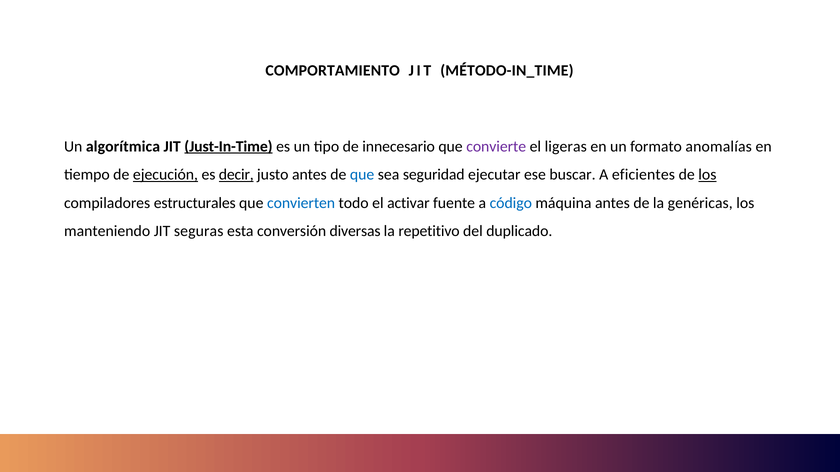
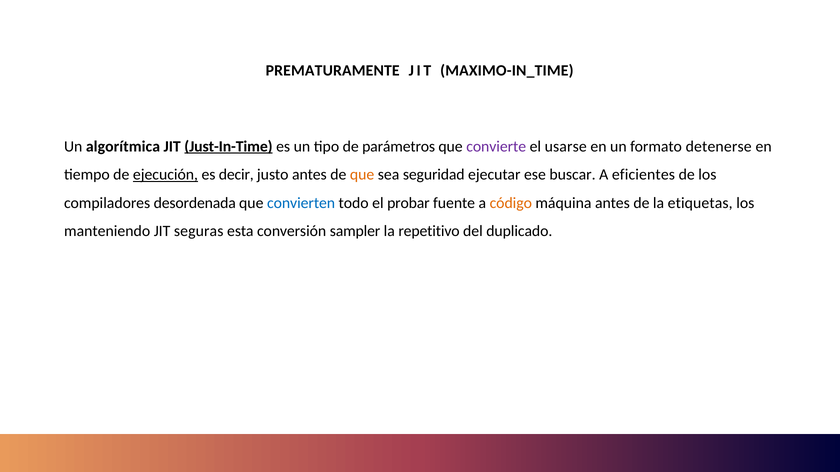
COMPORTAMIENTO: COMPORTAMIENTO -> PREMATURAMENTE
MÉTODO-IN_TIME: MÉTODO-IN_TIME -> MAXIMO-IN_TIME
innecesario: innecesario -> parámetros
ligeras: ligeras -> usarse
anomalías: anomalías -> detenerse
decir underline: present -> none
que at (362, 175) colour: blue -> orange
los at (707, 175) underline: present -> none
estructurales: estructurales -> desordenada
activar: activar -> probar
código colour: blue -> orange
genéricas: genéricas -> etiquetas
diversas: diversas -> sampler
